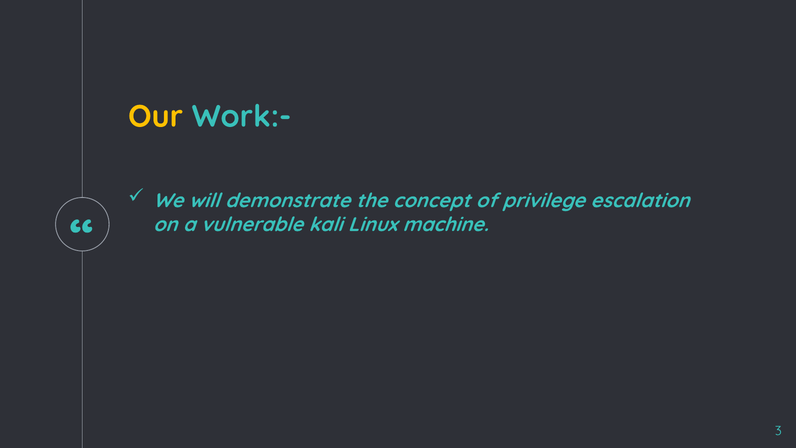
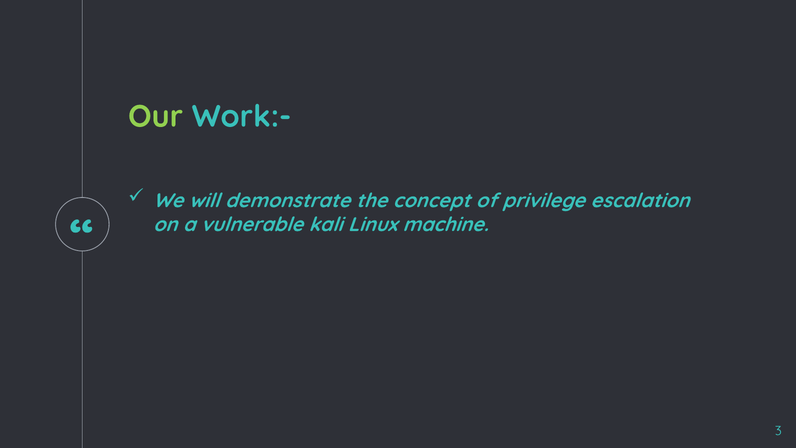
Our colour: yellow -> light green
